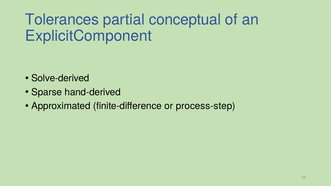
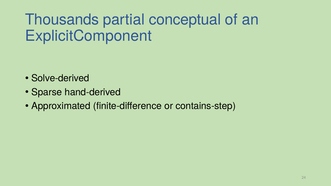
Tolerances: Tolerances -> Thousands
process-step: process-step -> contains-step
